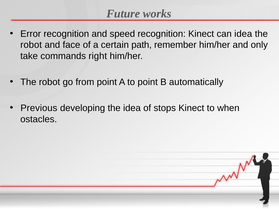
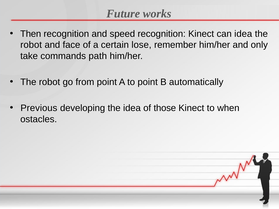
Error: Error -> Then
path: path -> lose
right: right -> path
stops: stops -> those
